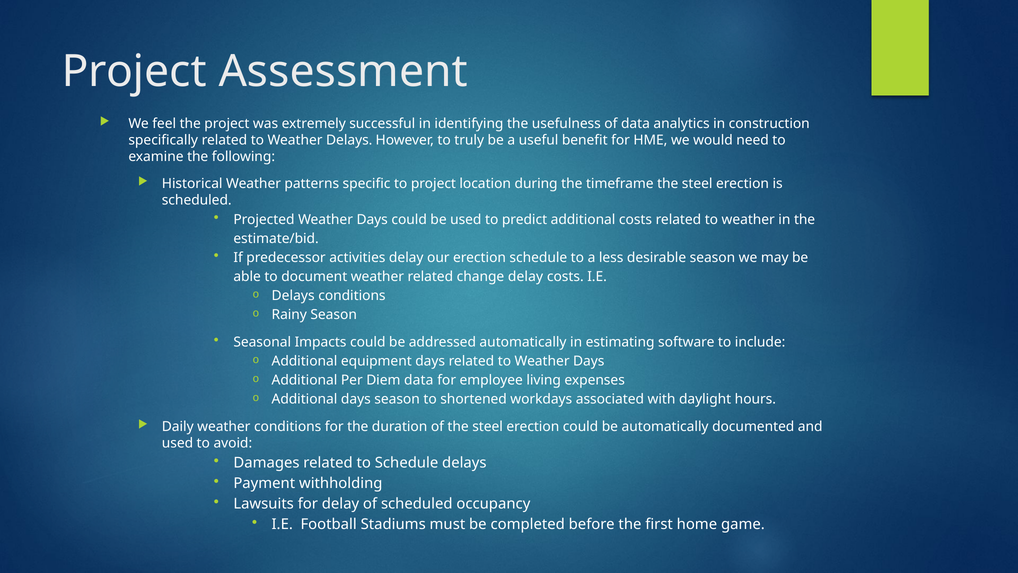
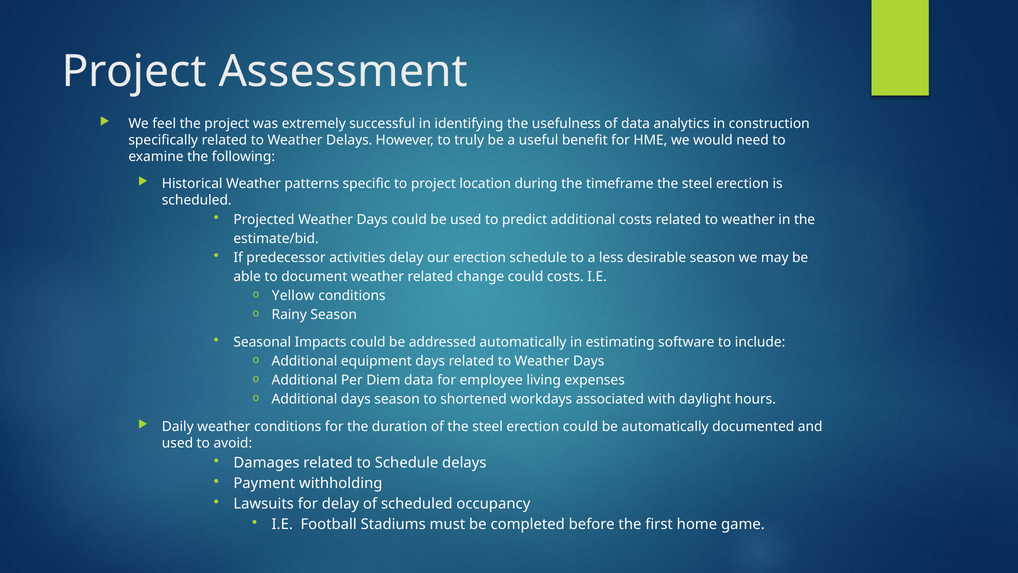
change delay: delay -> could
Delays at (293, 295): Delays -> Yellow
